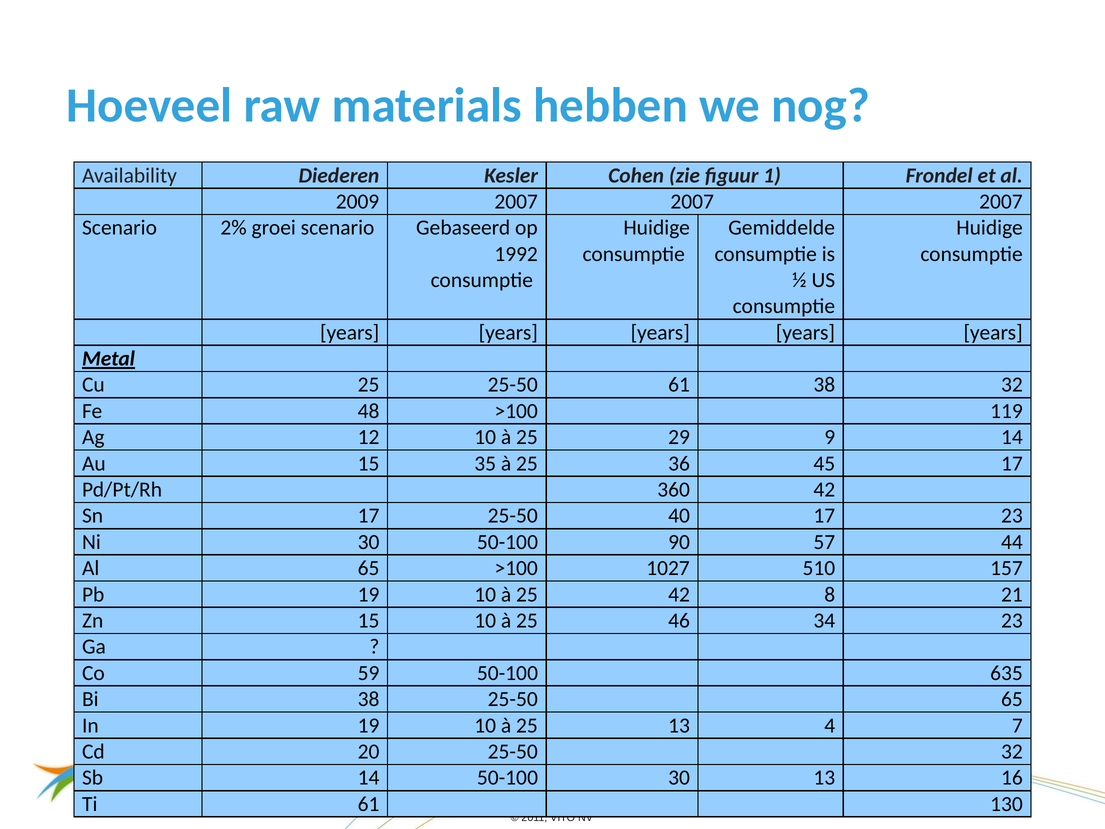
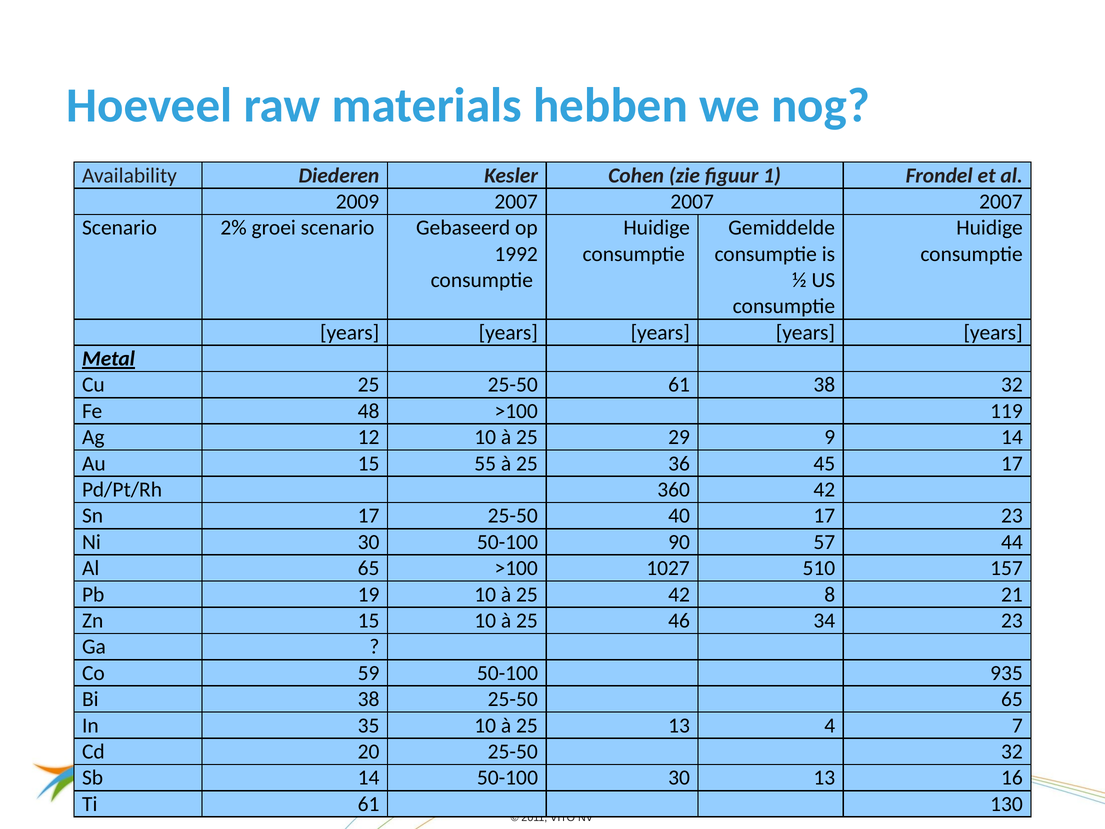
35: 35 -> 55
635: 635 -> 935
In 19: 19 -> 35
